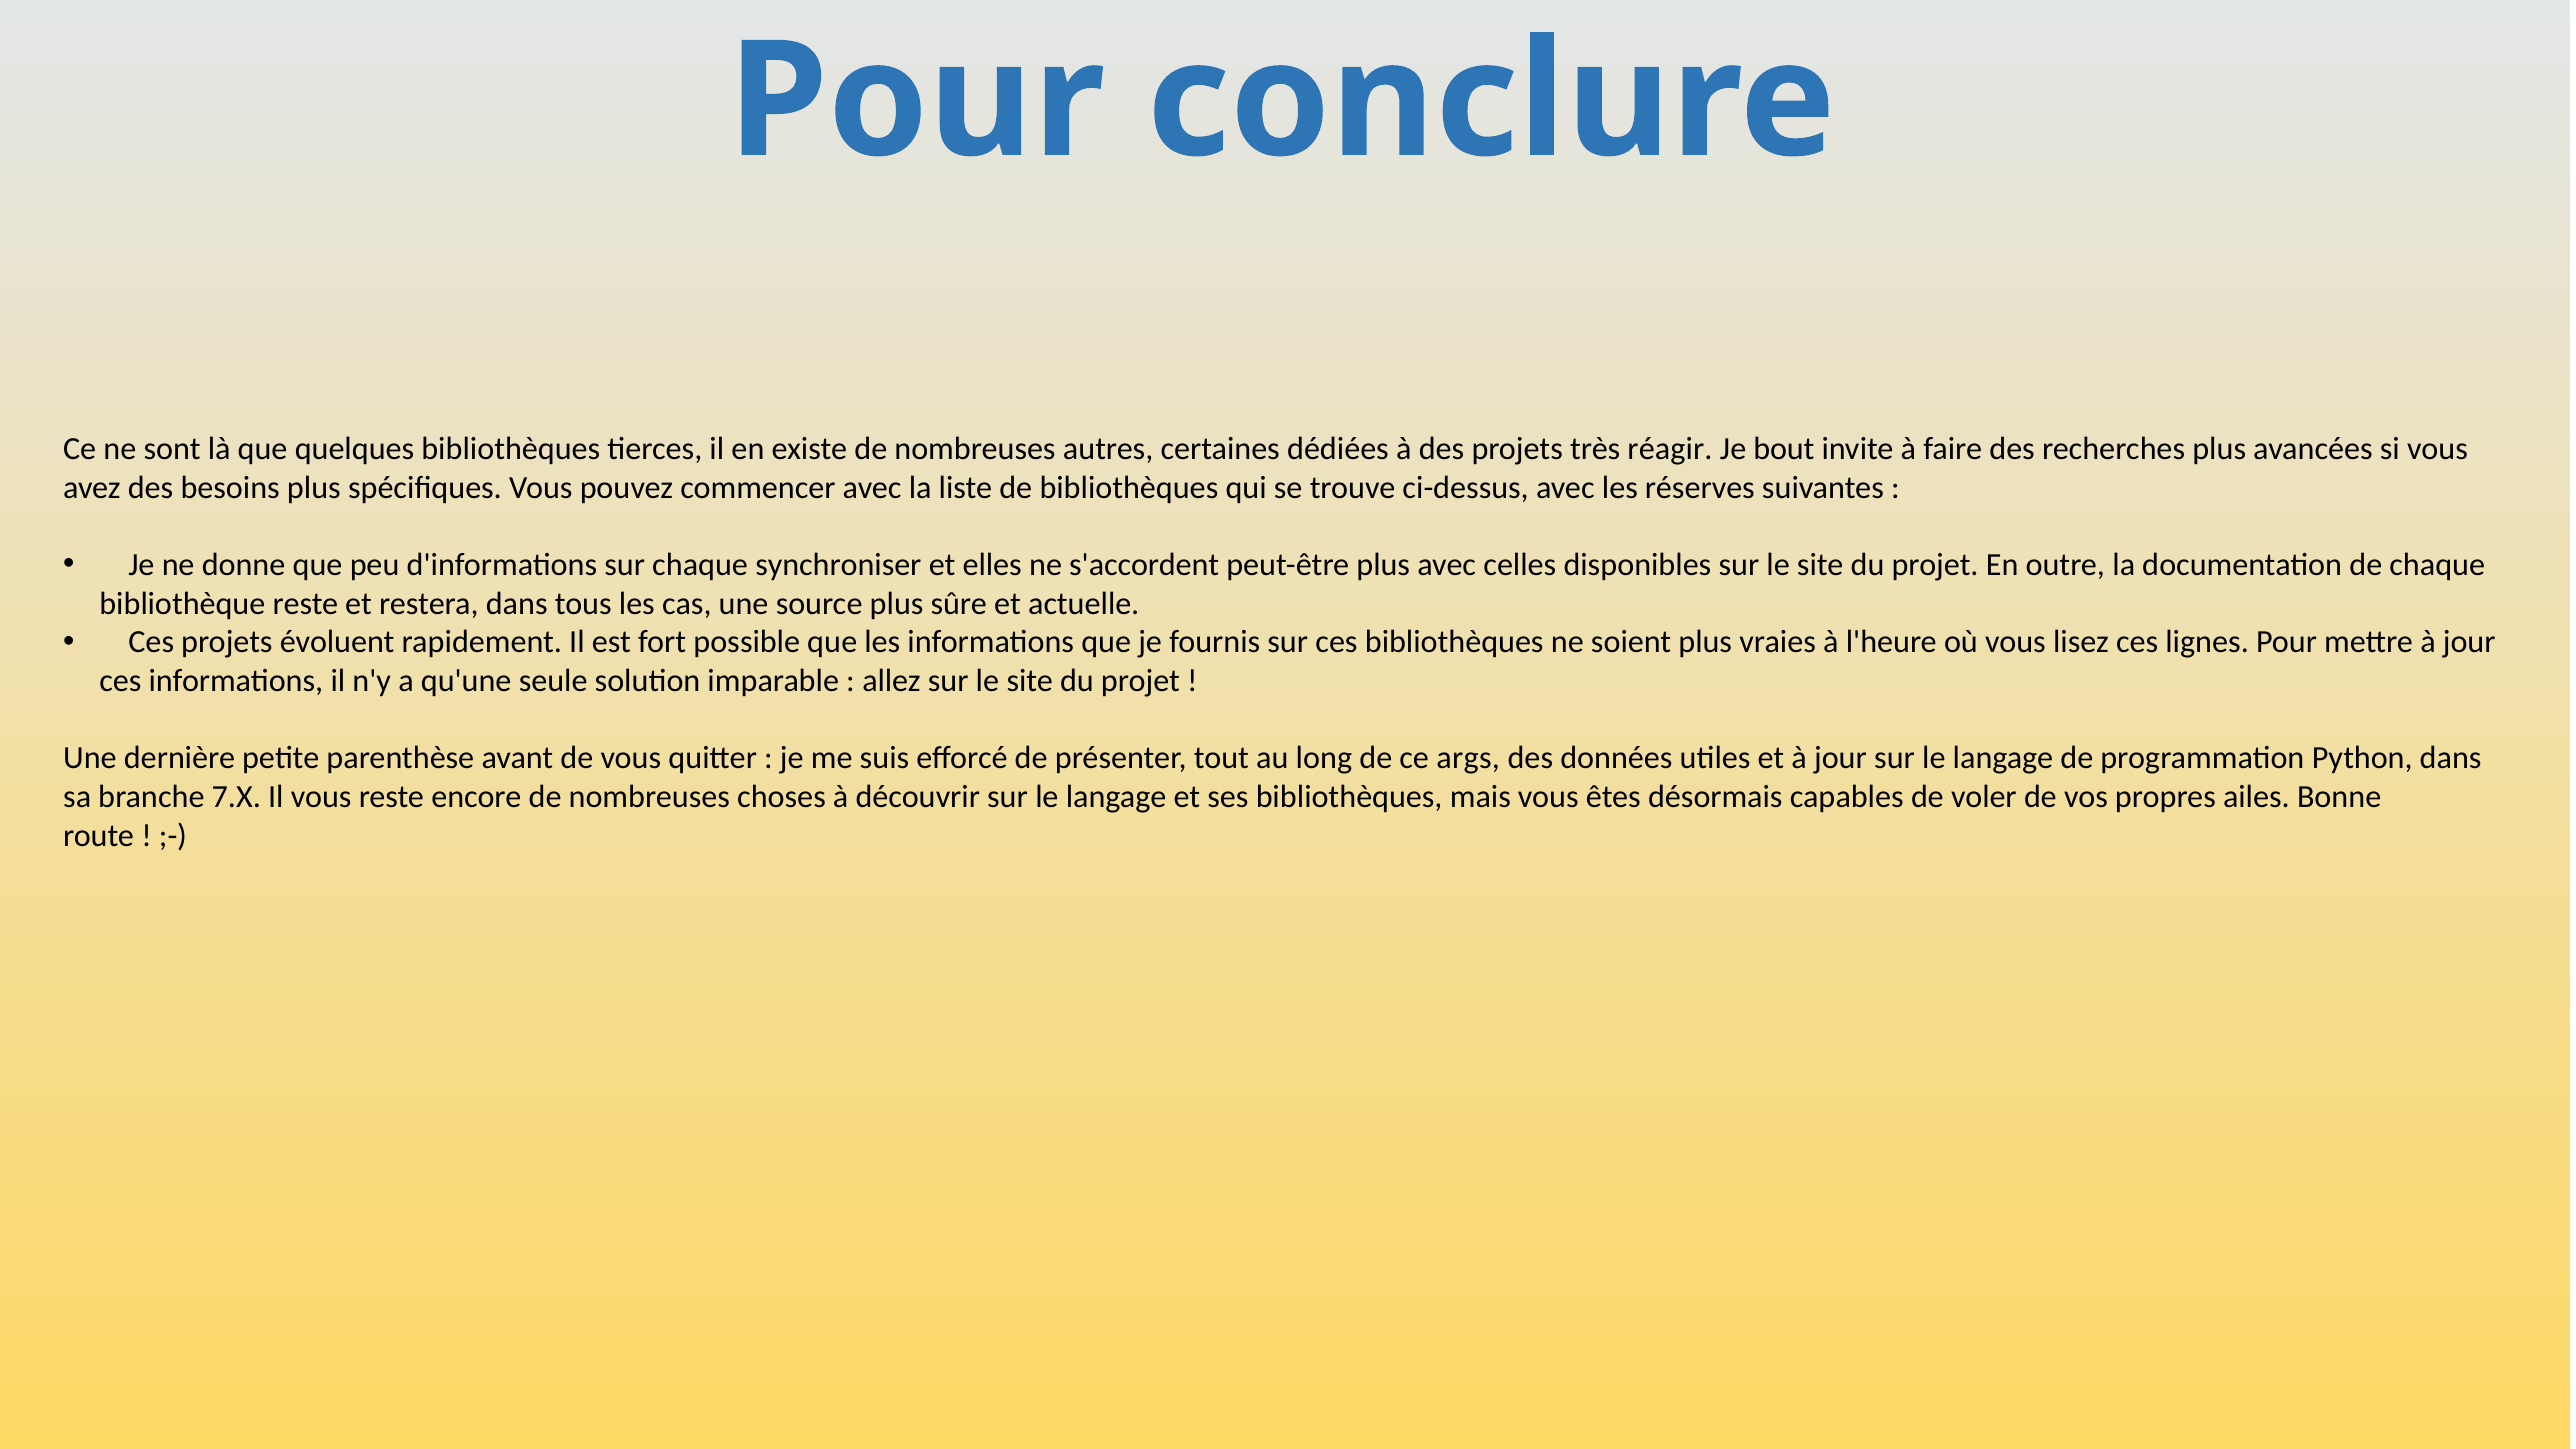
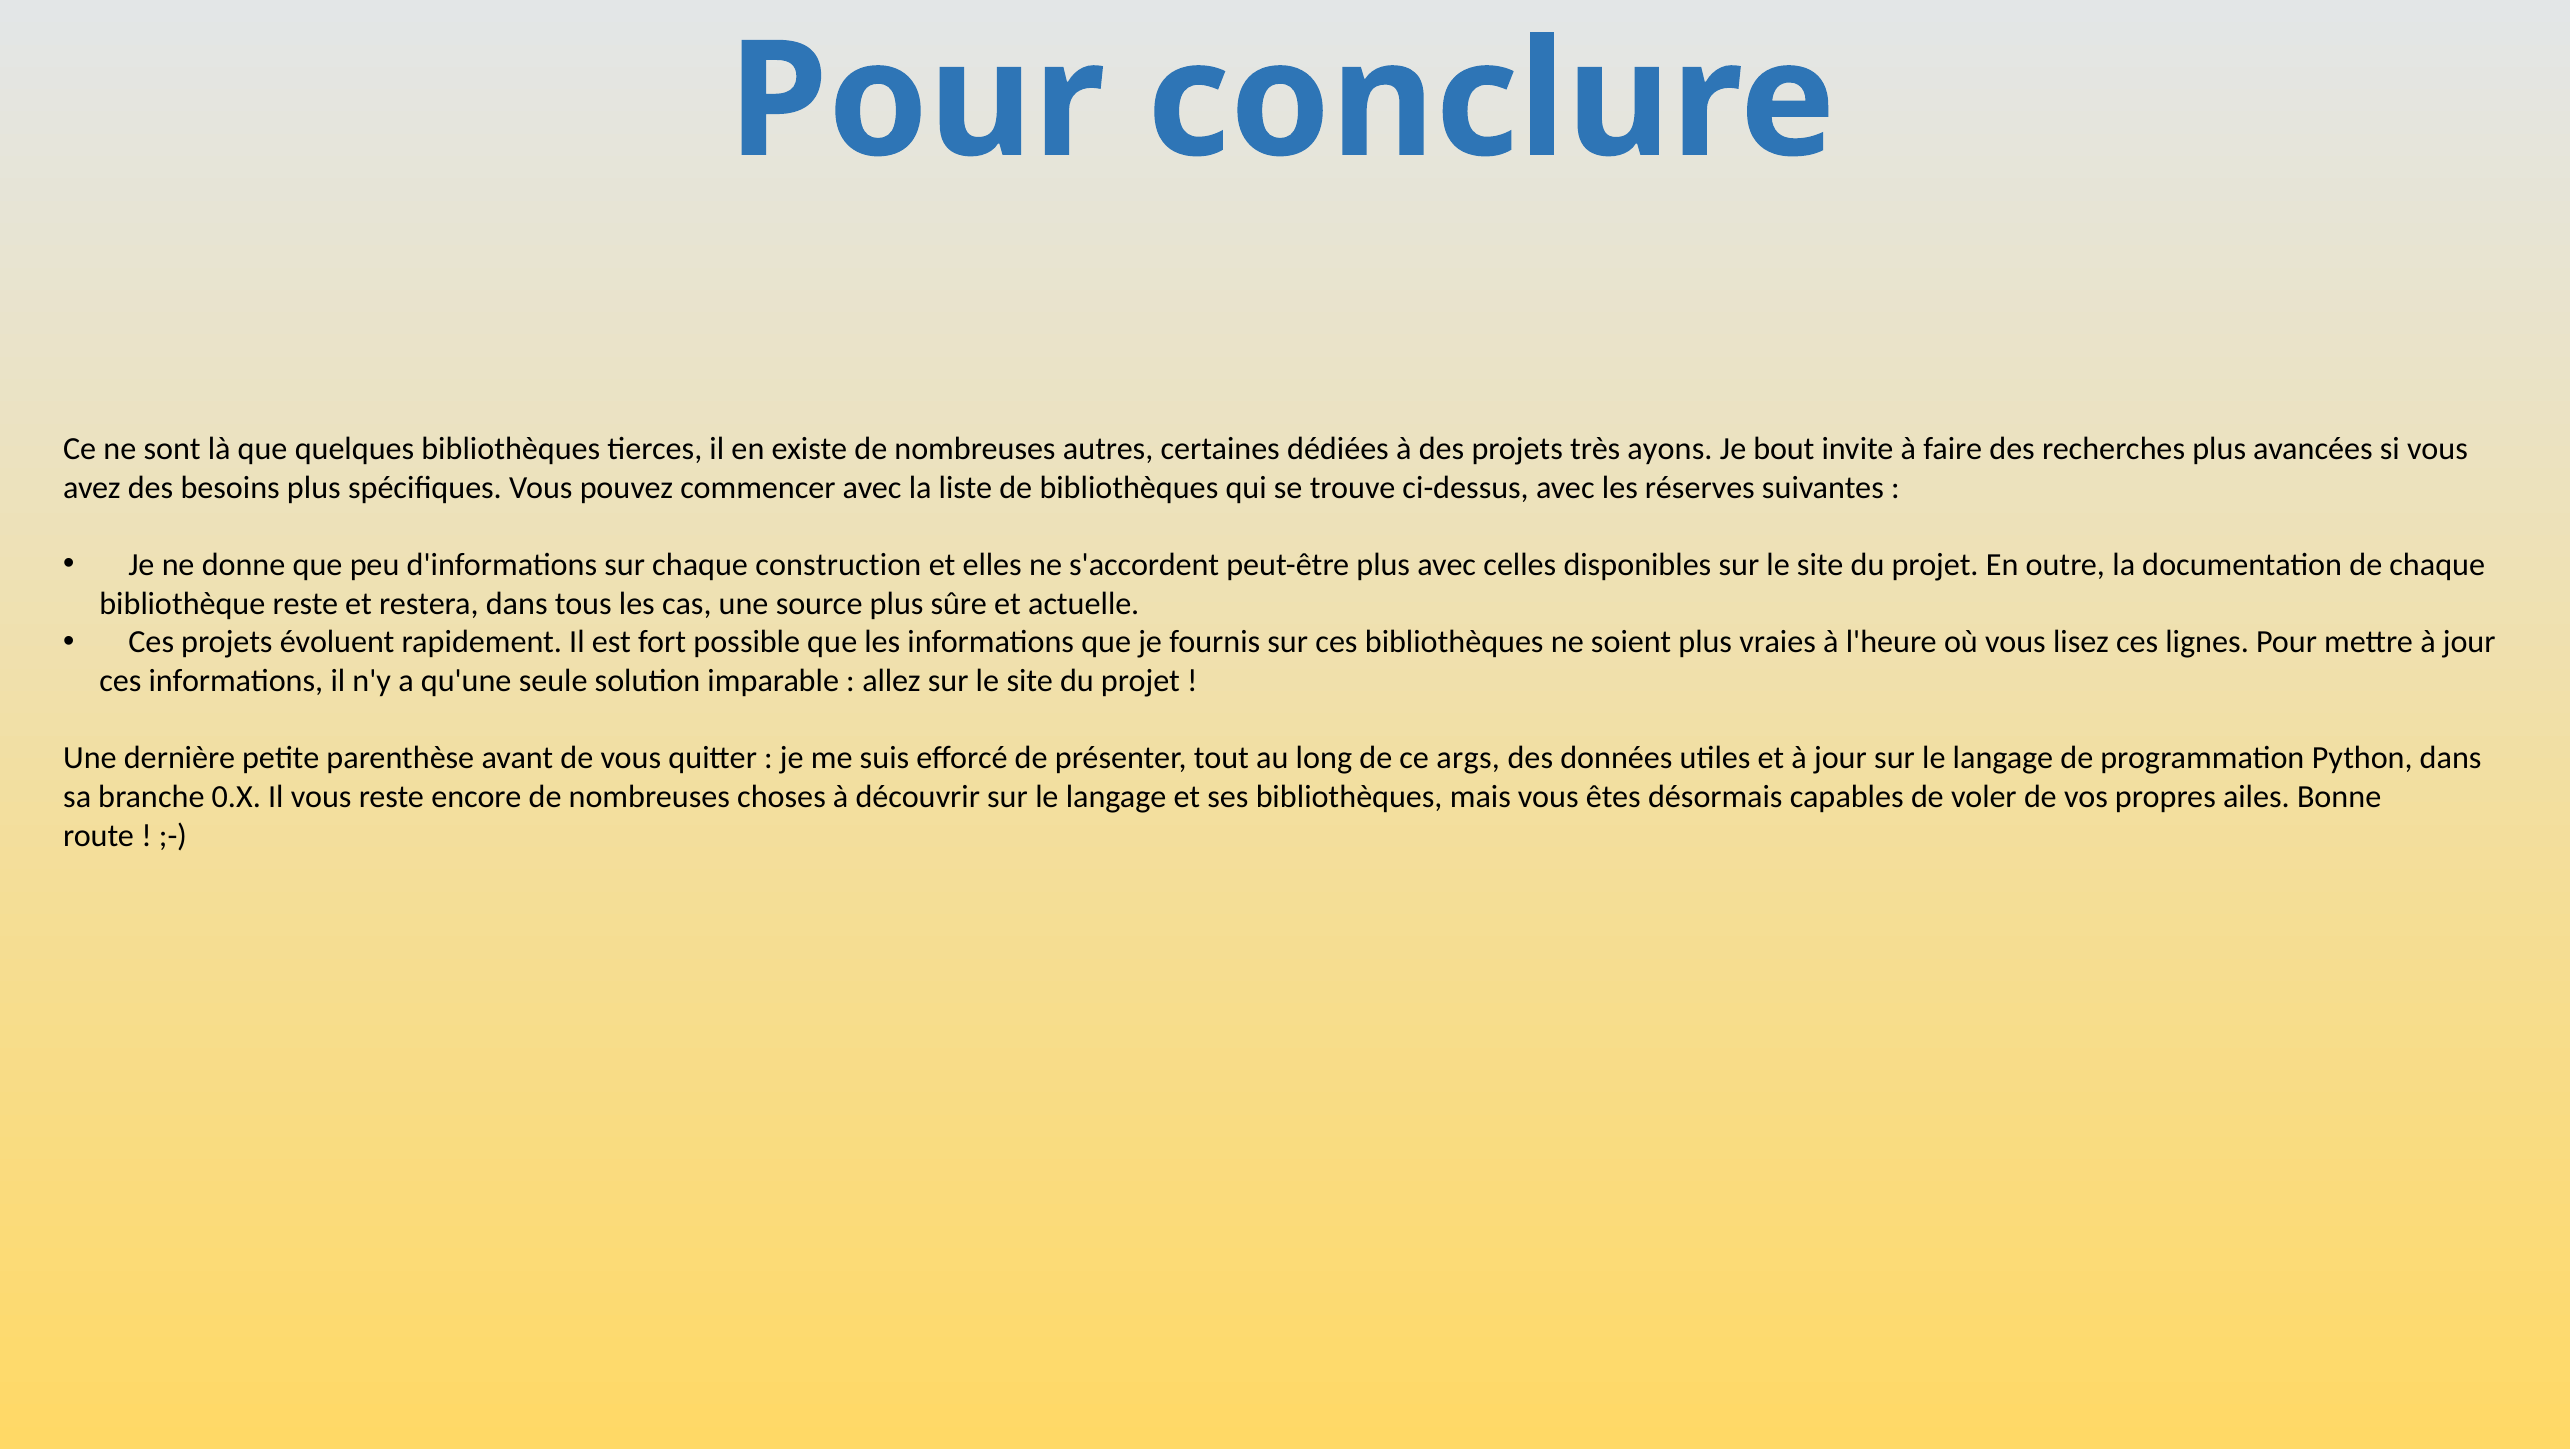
réagir: réagir -> ayons
synchroniser: synchroniser -> construction
7.X: 7.X -> 0.X
